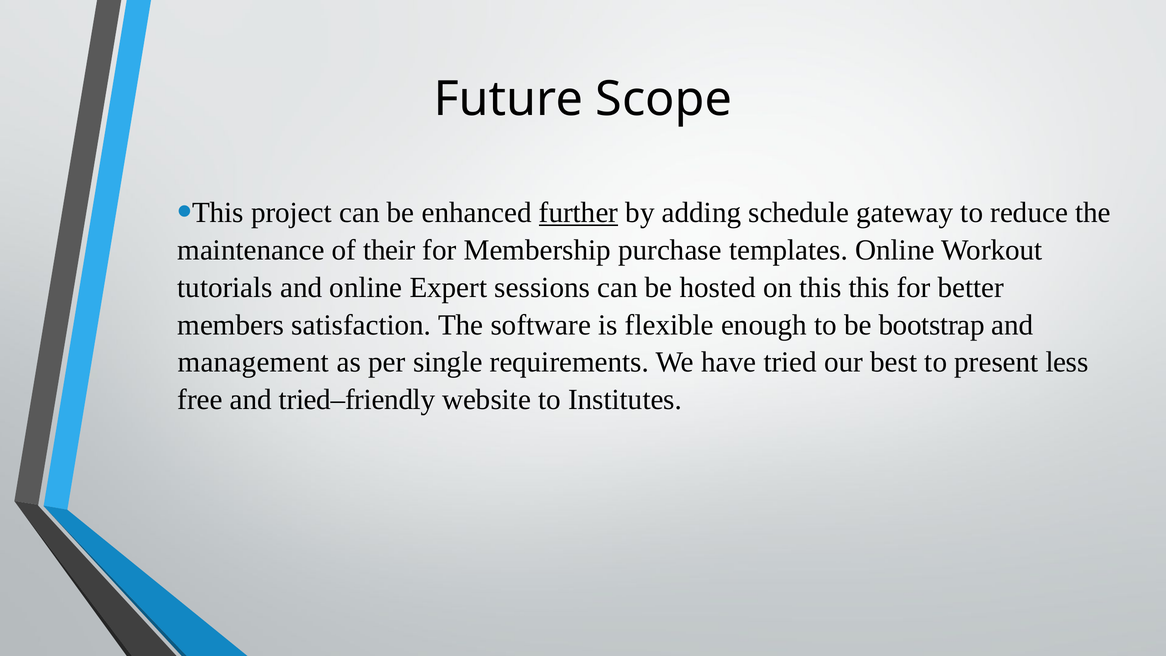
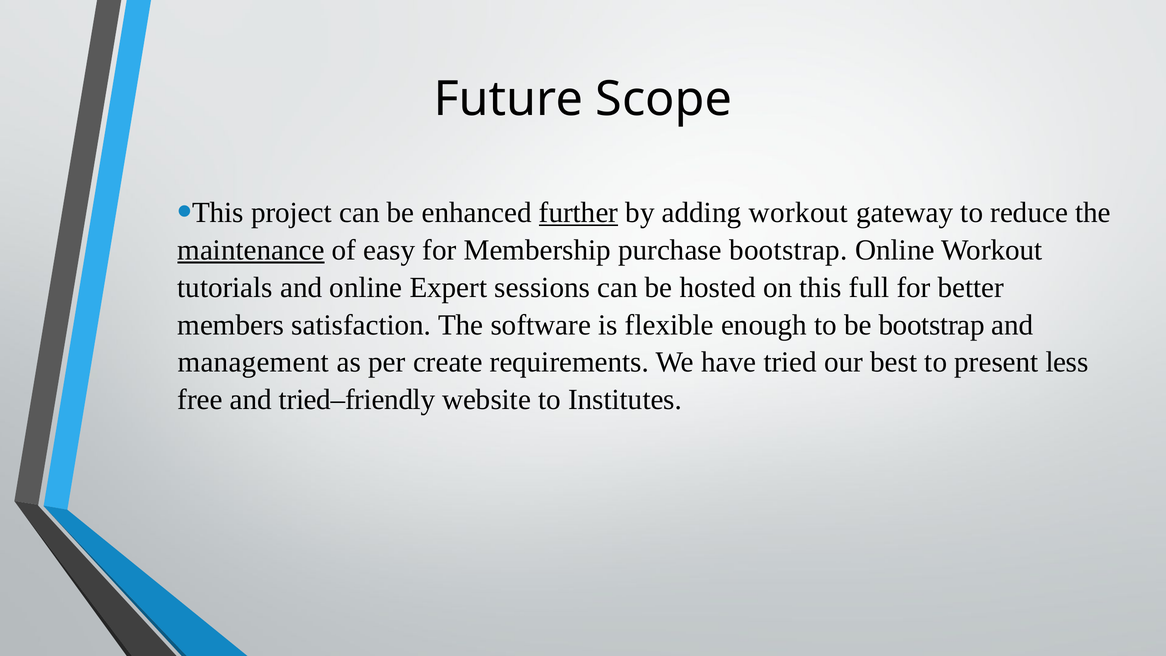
adding schedule: schedule -> workout
maintenance underline: none -> present
their: their -> easy
purchase templates: templates -> bootstrap
this this: this -> full
single: single -> create
